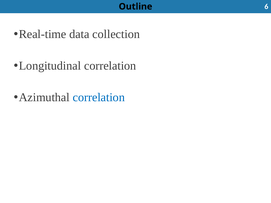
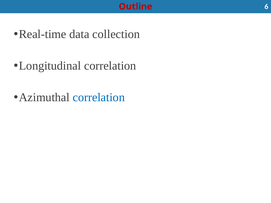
Outline colour: black -> red
